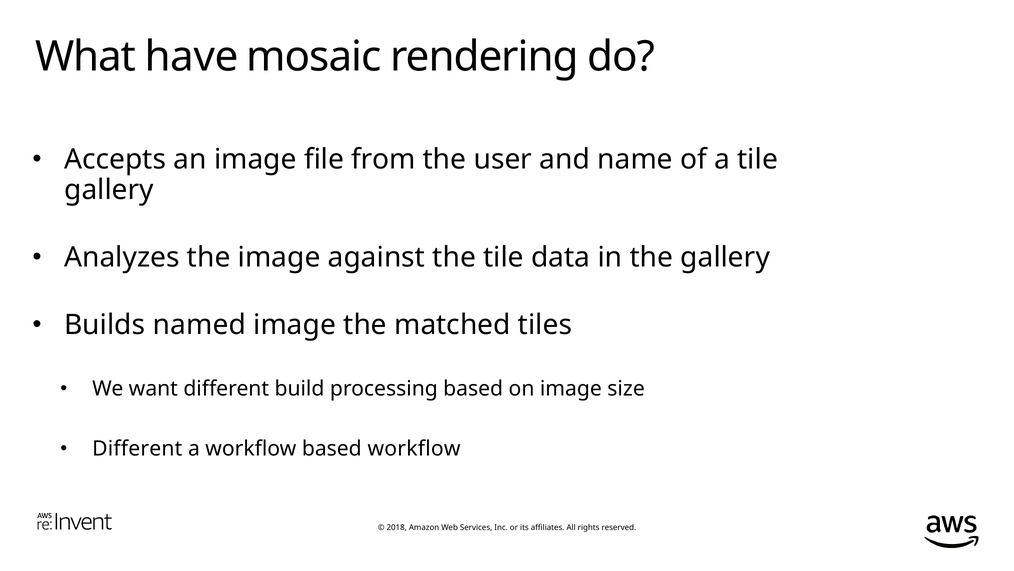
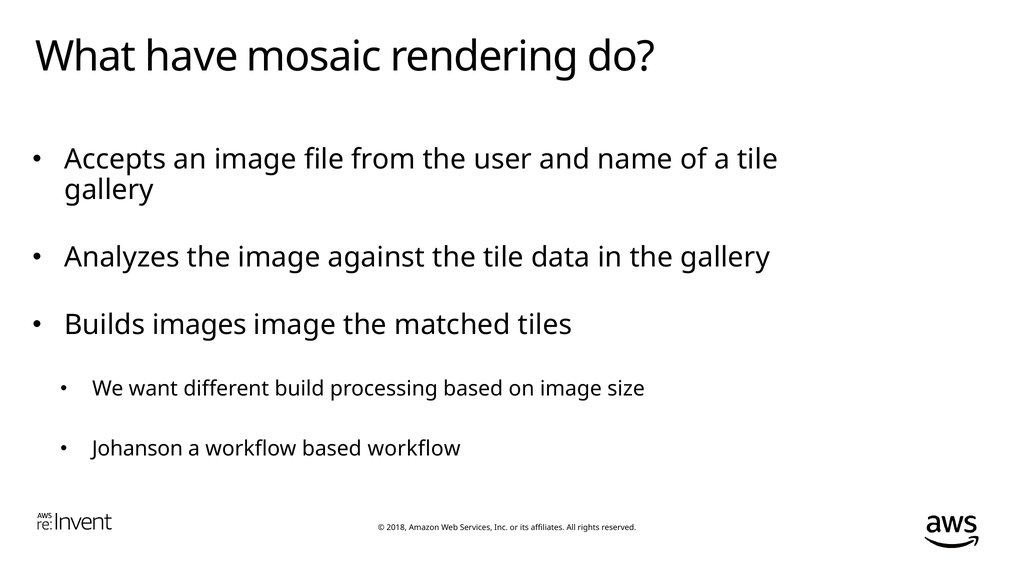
named: named -> images
Different at (137, 448): Different -> Johanson
